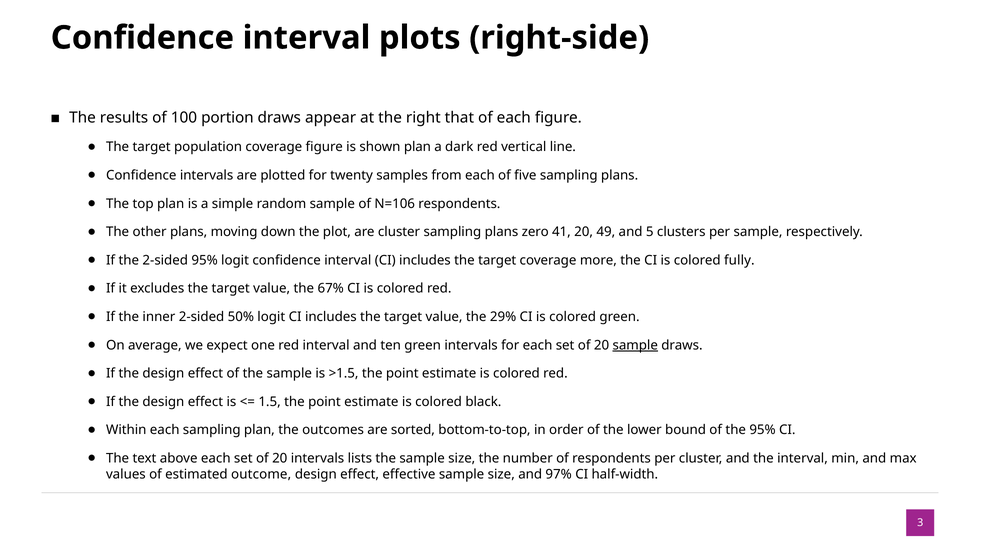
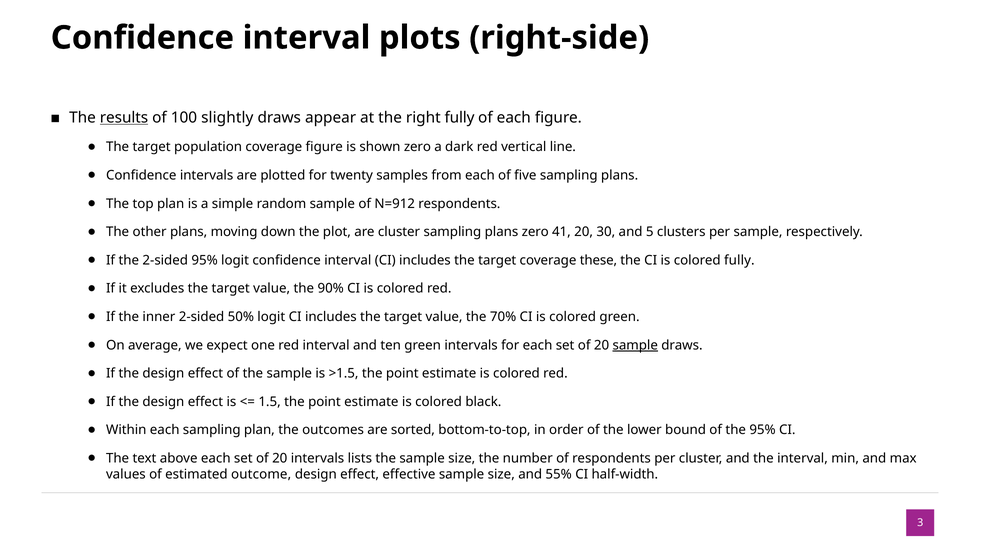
results underline: none -> present
portion: portion -> slightly
right that: that -> fully
shown plan: plan -> zero
N=106: N=106 -> N=912
49: 49 -> 30
more: more -> these
67%: 67% -> 90%
29%: 29% -> 70%
97%: 97% -> 55%
